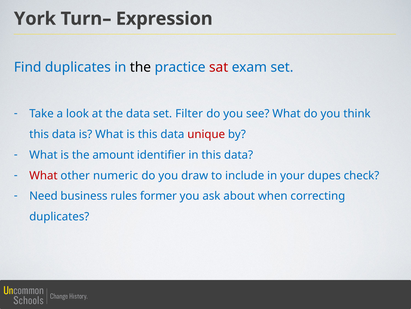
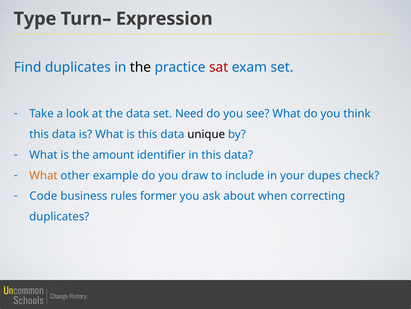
York: York -> Type
Filter: Filter -> Need
unique colour: red -> black
What at (43, 175) colour: red -> orange
numeric: numeric -> example
Need: Need -> Code
